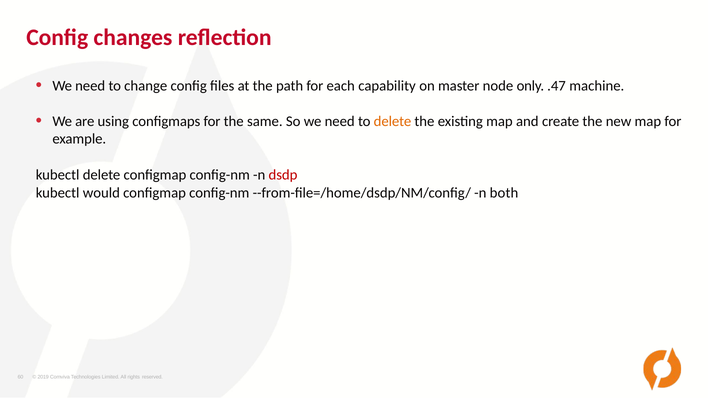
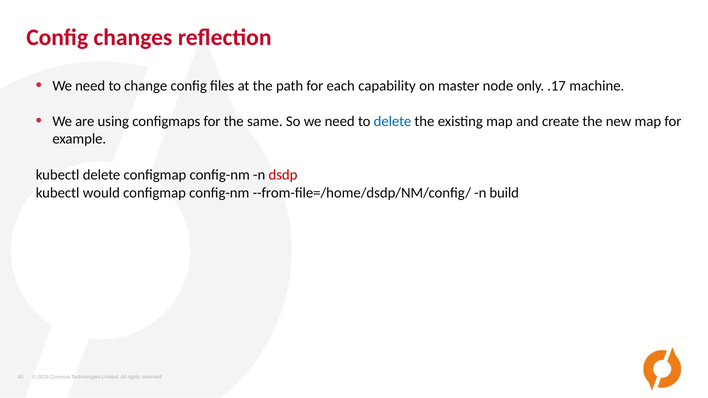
.47: .47 -> .17
delete at (393, 121) colour: orange -> blue
both: both -> build
